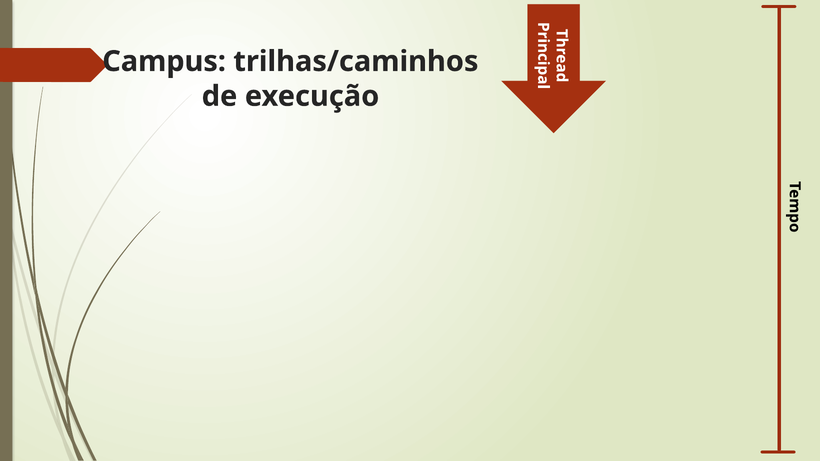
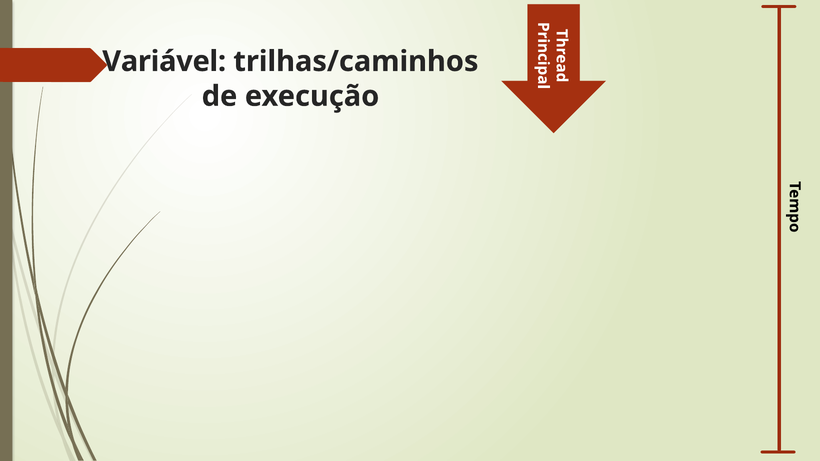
Campus: Campus -> Variável
